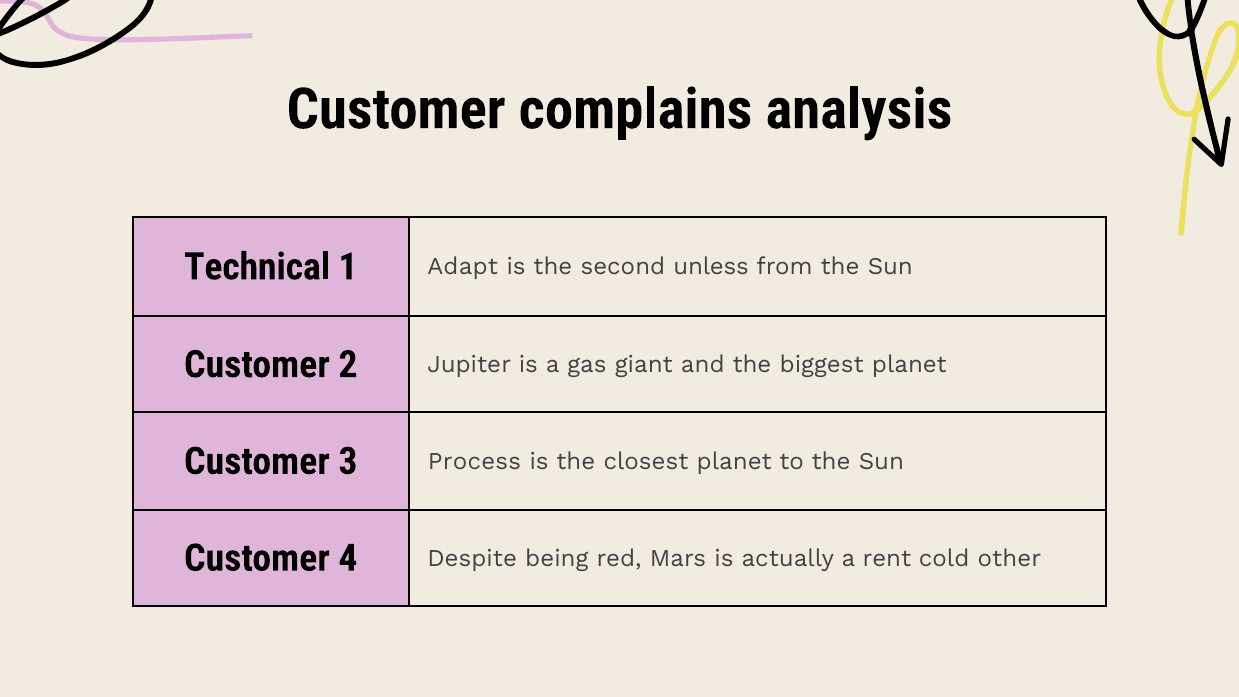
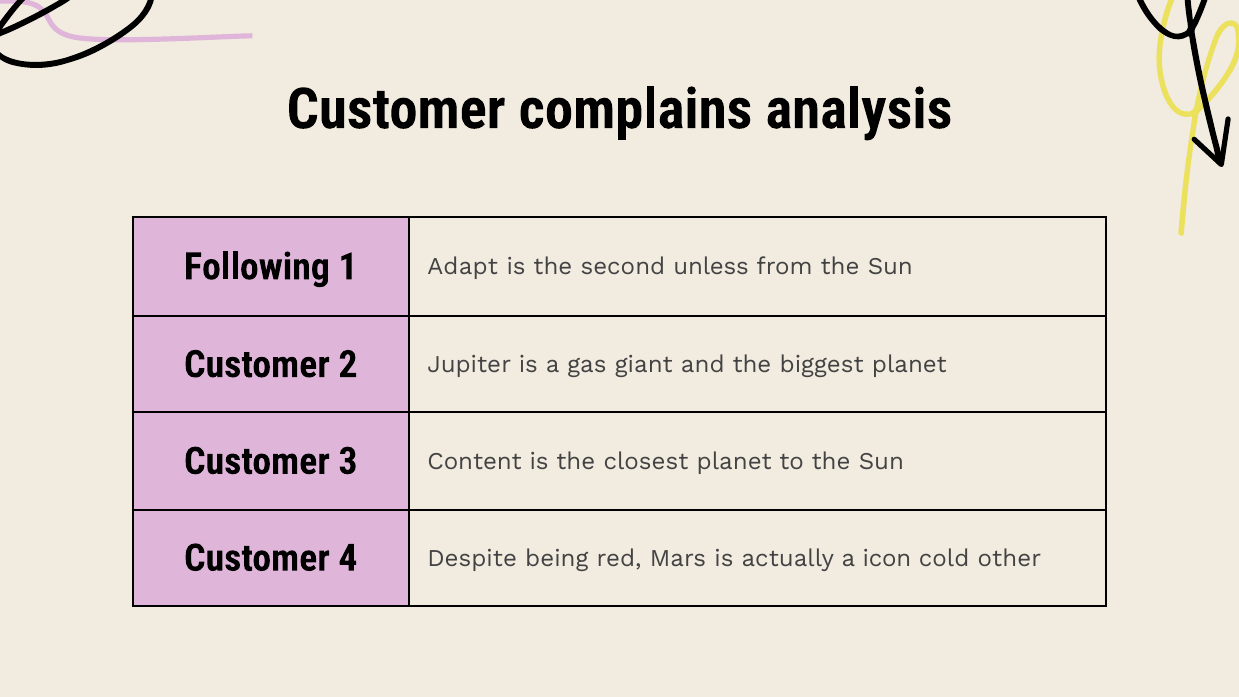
Technical: Technical -> Following
Process: Process -> Content
rent: rent -> icon
